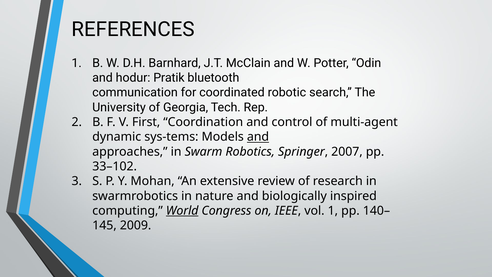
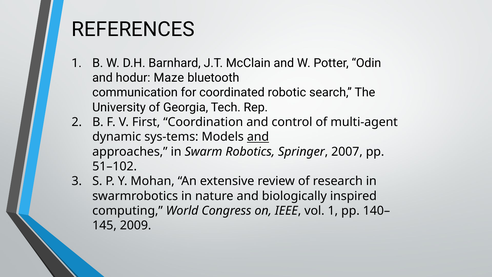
Pratik: Pratik -> Maze
33–102: 33–102 -> 51–102
World underline: present -> none
